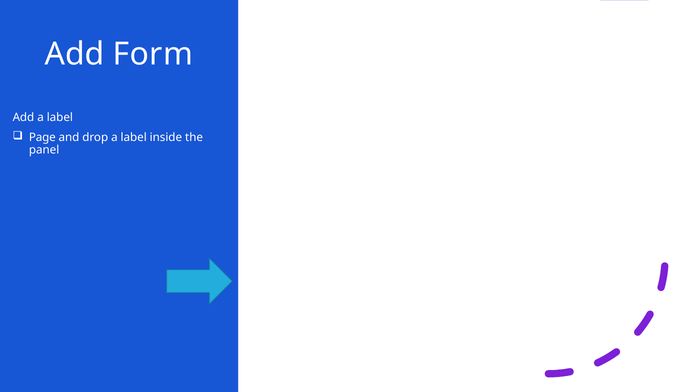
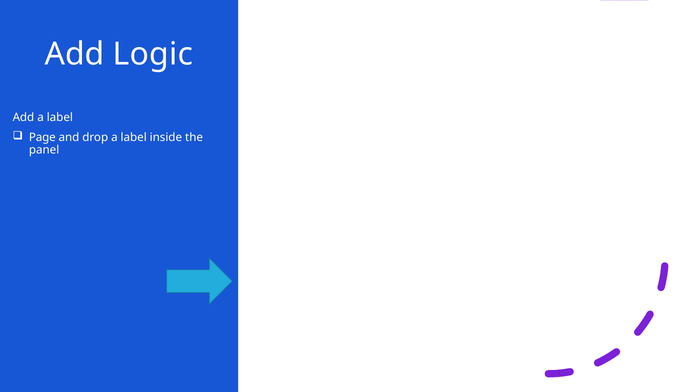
Form: Form -> Logic
